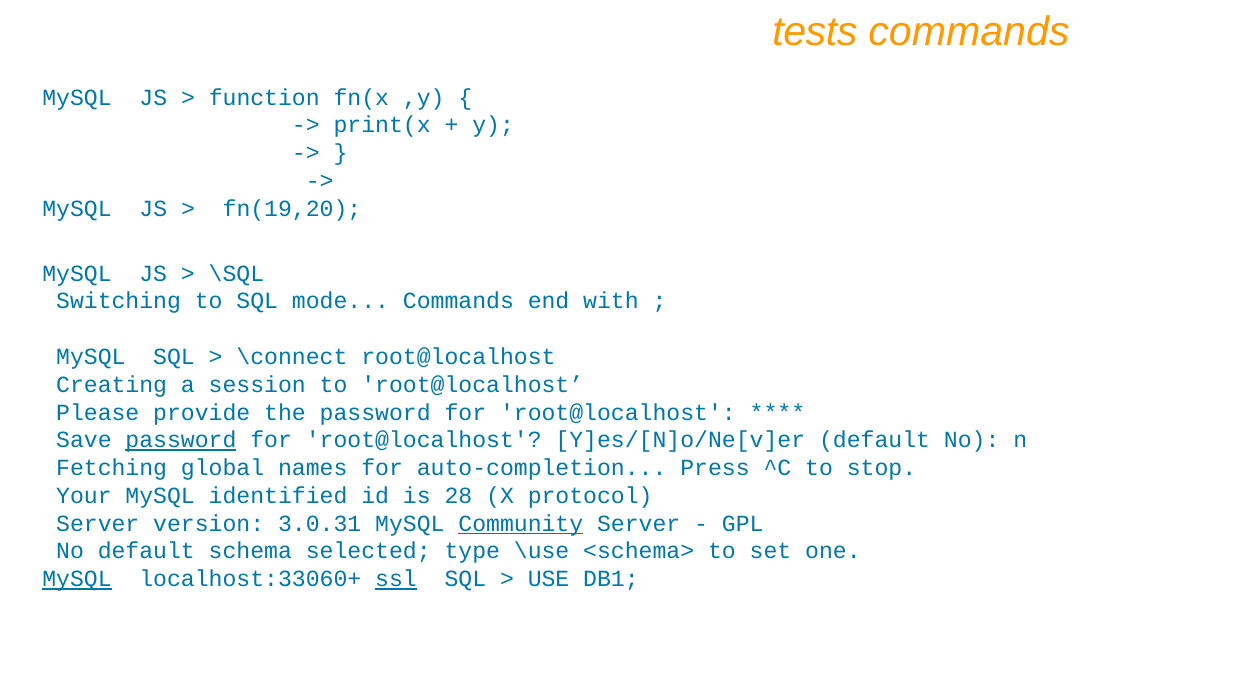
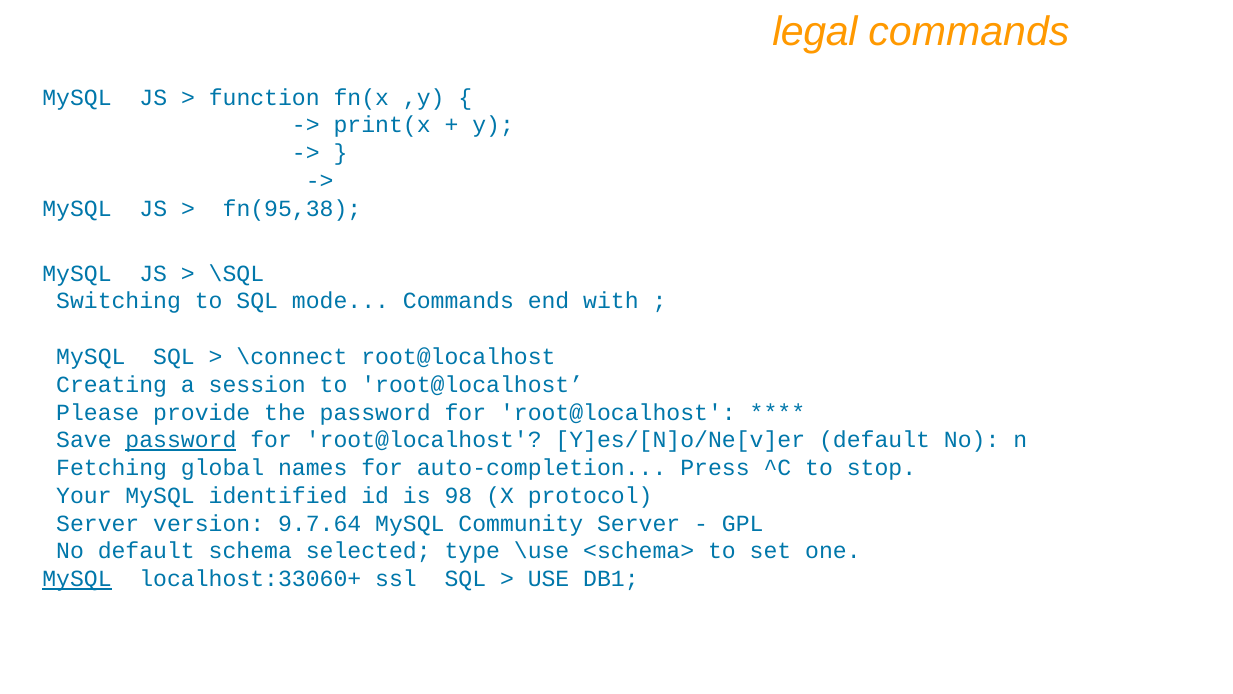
tests: tests -> legal
fn(19,20: fn(19,20 -> fn(95,38
28: 28 -> 98
3.0.31: 3.0.31 -> 9.7.64
Community underline: present -> none
ssl underline: present -> none
